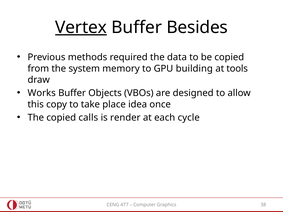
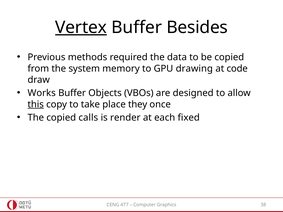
building: building -> drawing
tools: tools -> code
this underline: none -> present
idea: idea -> they
cycle: cycle -> fixed
